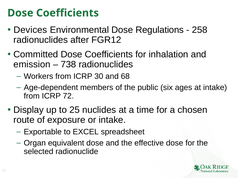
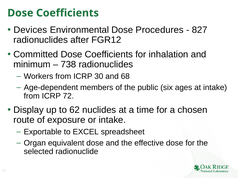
Regulations: Regulations -> Procedures
258: 258 -> 827
emission: emission -> minimum
25: 25 -> 62
